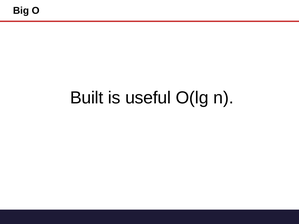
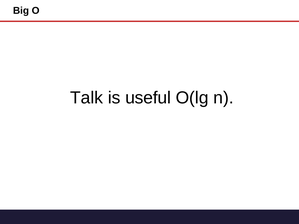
Built: Built -> Talk
